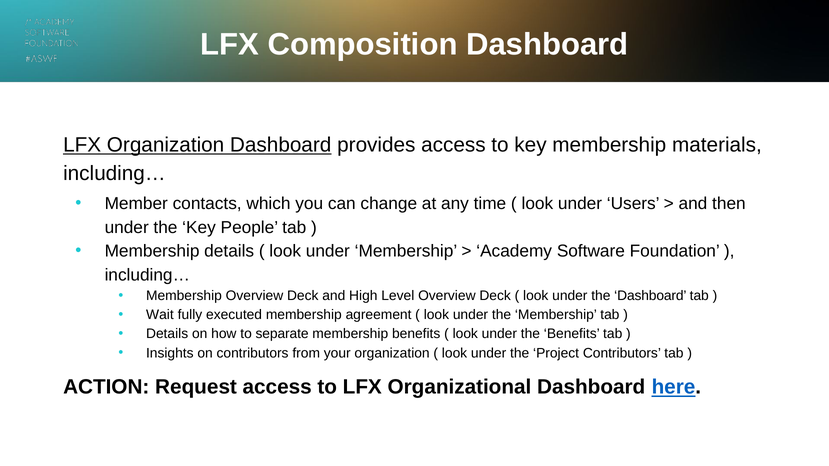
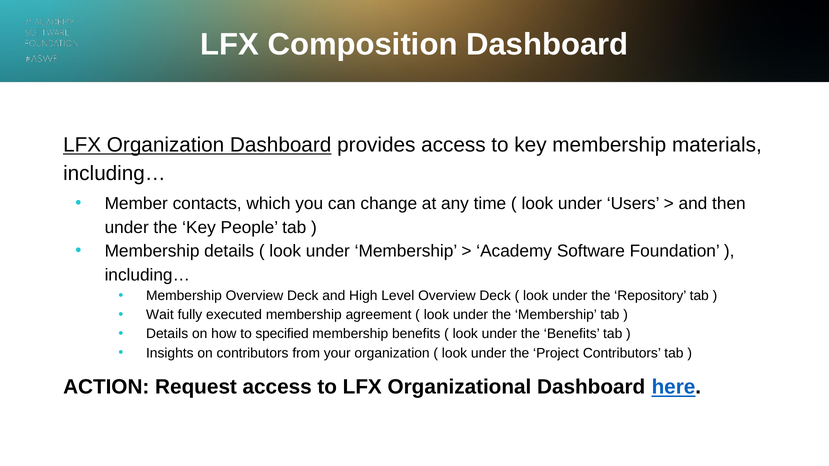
the Dashboard: Dashboard -> Repository
separate: separate -> specified
